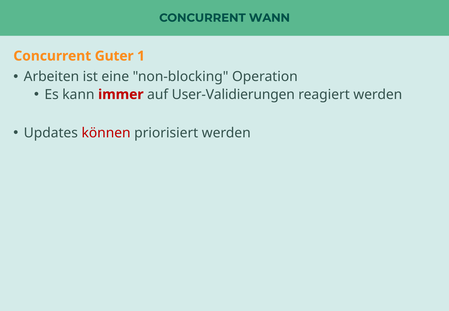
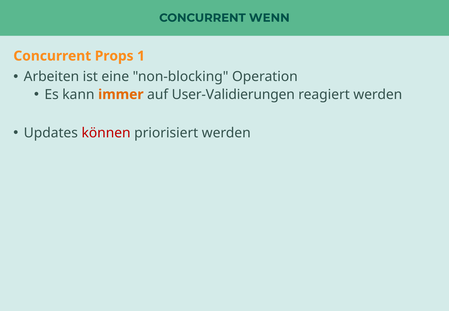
WANN: WANN -> WENN
Guter: Guter -> Props
immer colour: red -> orange
